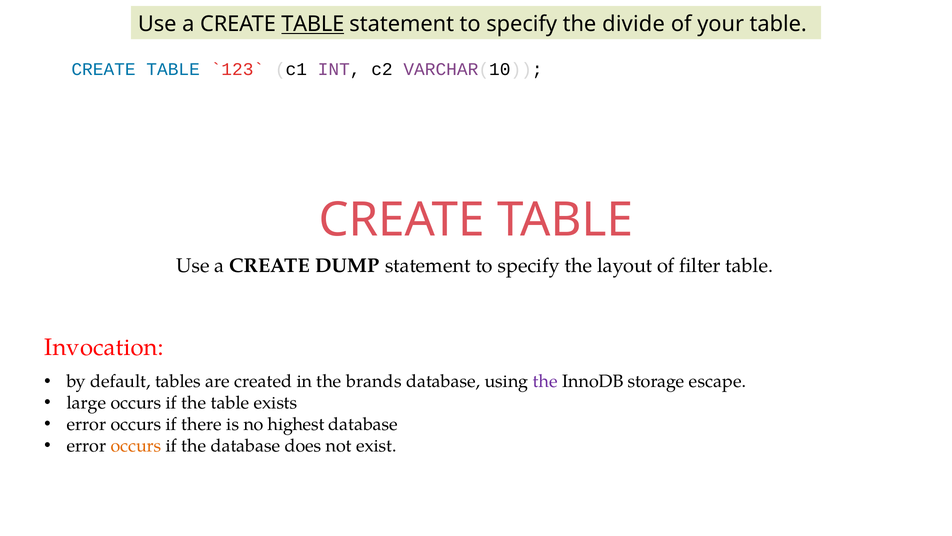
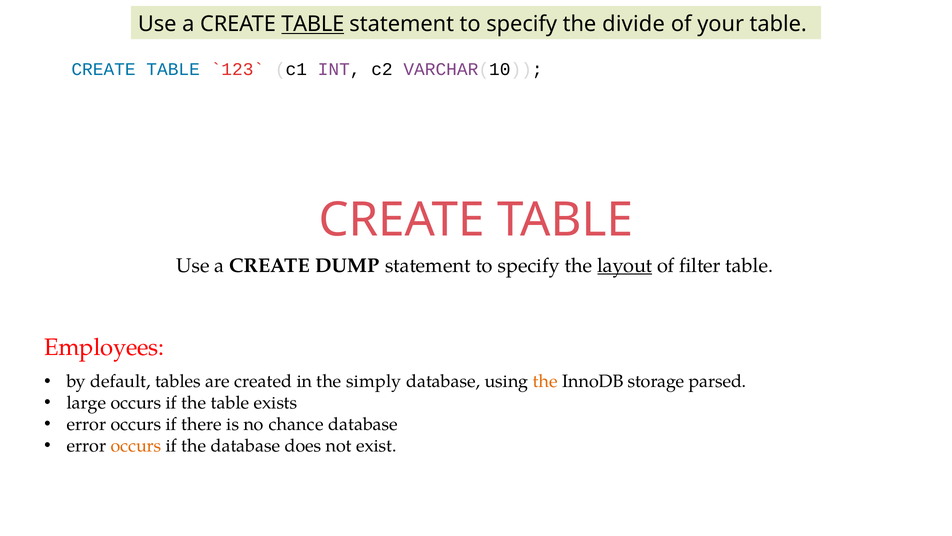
layout underline: none -> present
Invocation: Invocation -> Employees
brands: brands -> simply
the at (545, 381) colour: purple -> orange
escape: escape -> parsed
highest: highest -> chance
